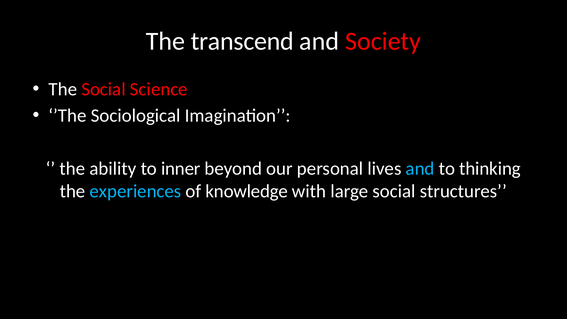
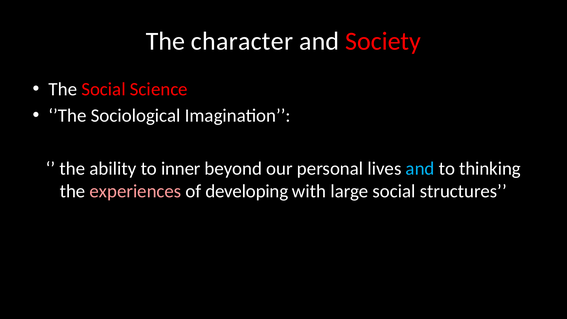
transcend: transcend -> character
experiences colour: light blue -> pink
knowledge: knowledge -> developing
